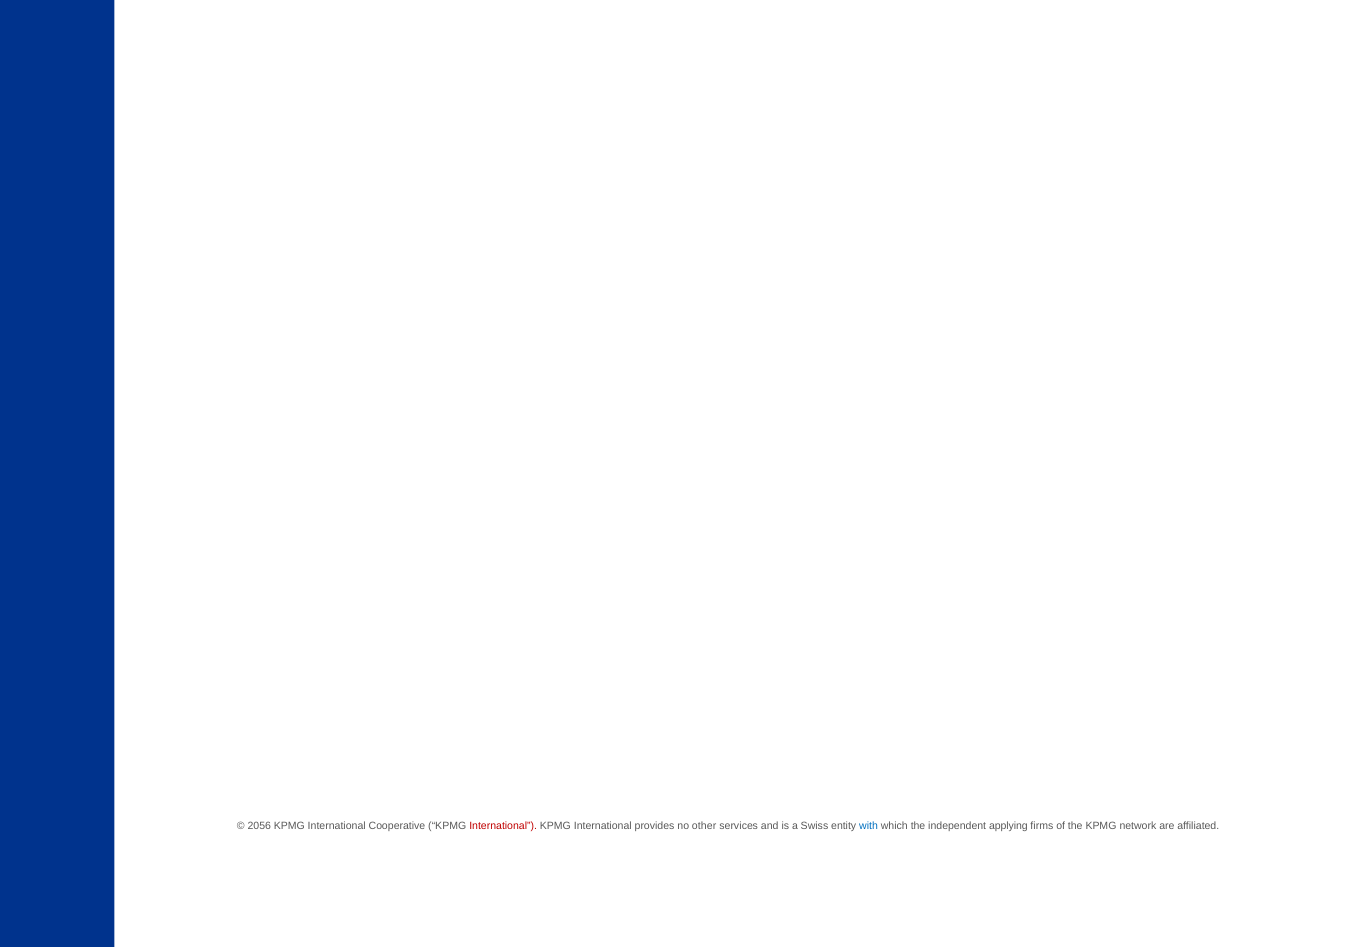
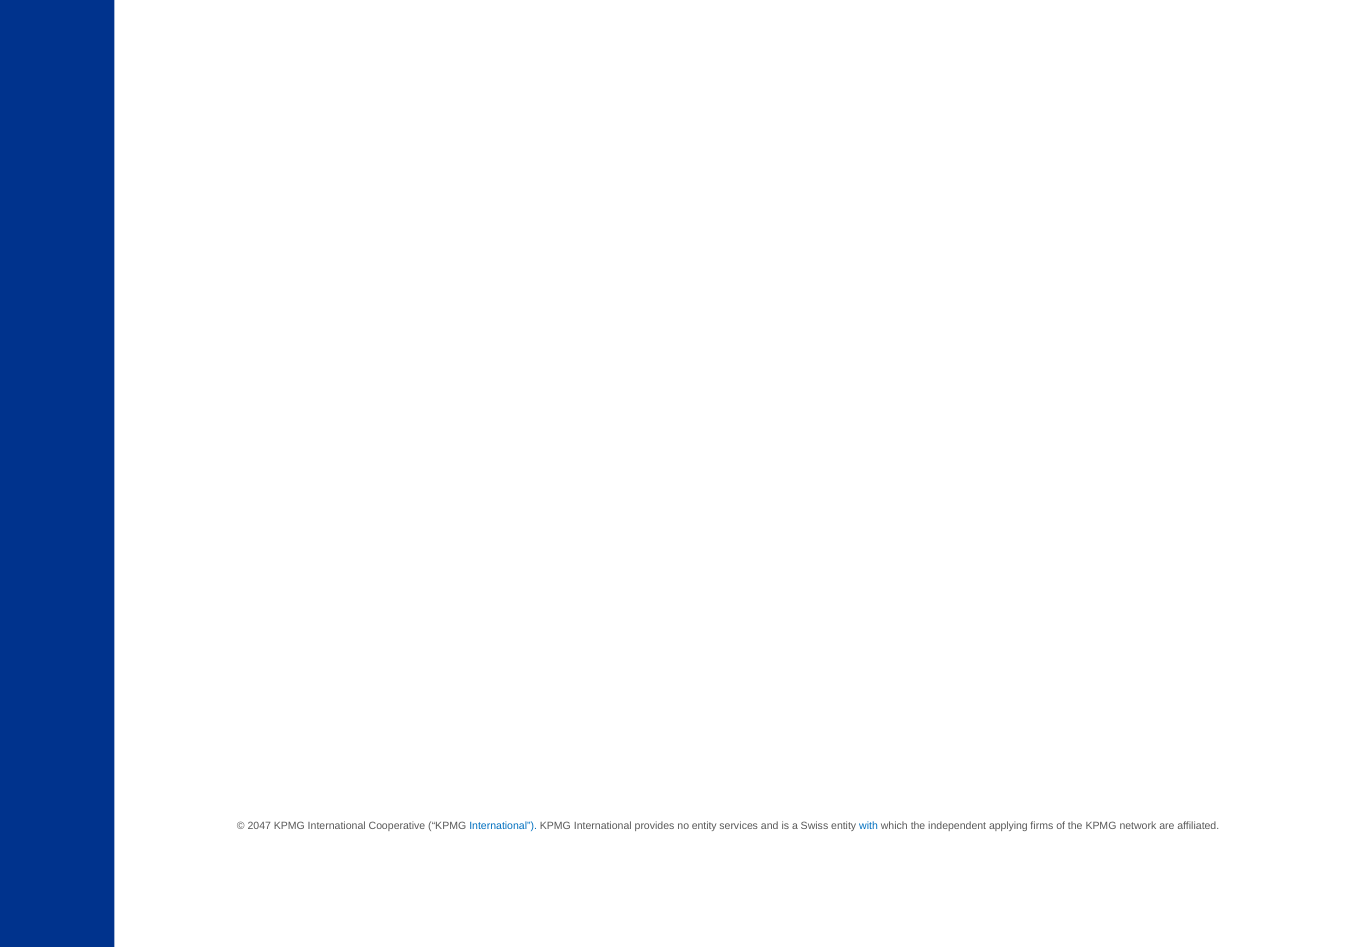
2056: 2056 -> 2047
International at (503, 826) colour: red -> blue
no other: other -> entity
